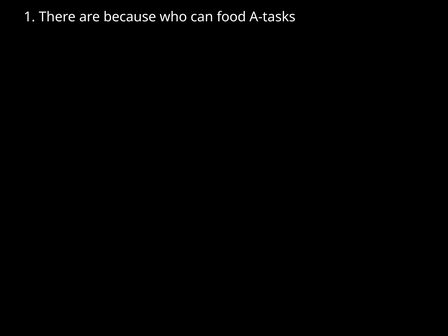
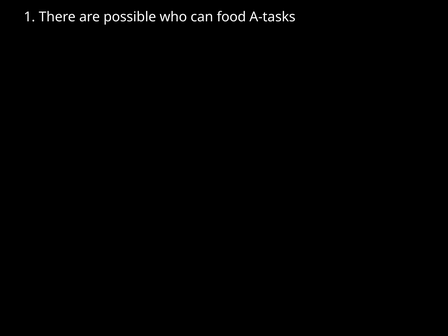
because: because -> possible
